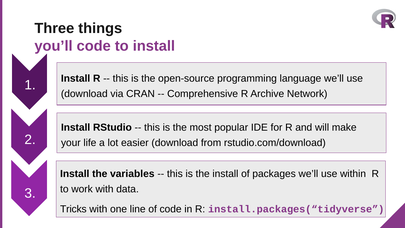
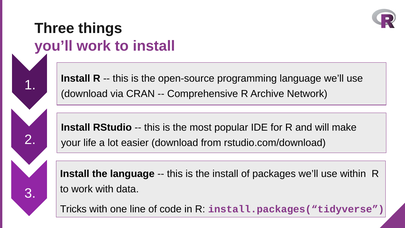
you’ll code: code -> work
the variables: variables -> language
